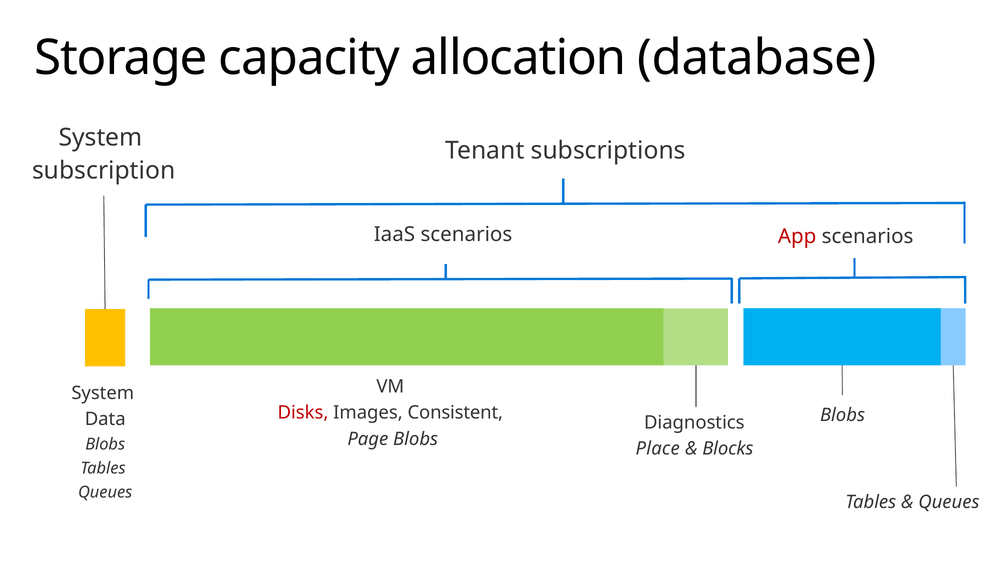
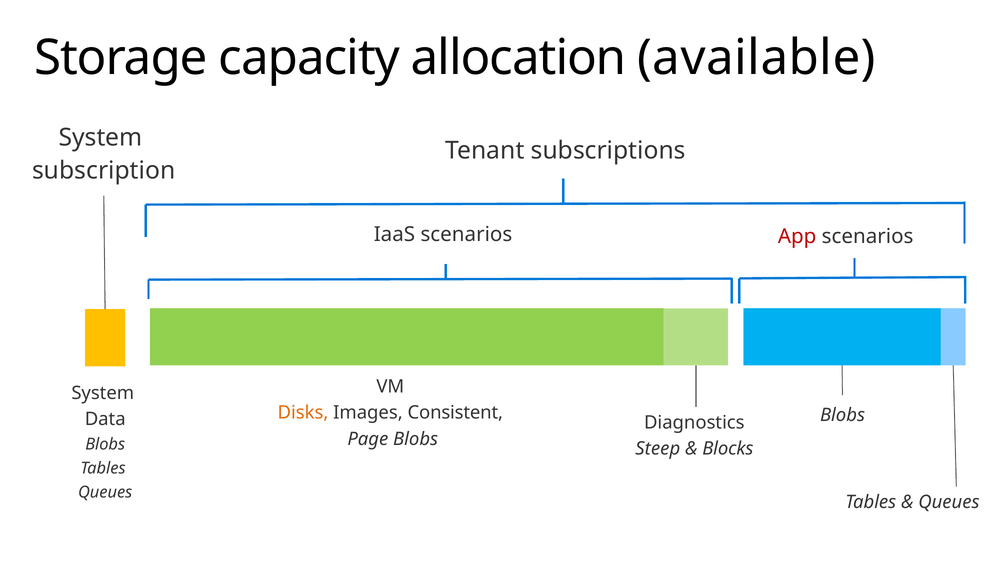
database: database -> available
Disks colour: red -> orange
Place: Place -> Steep
